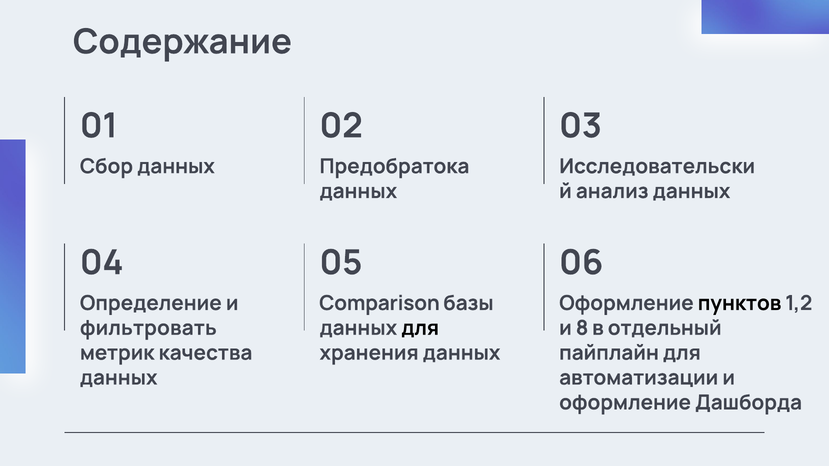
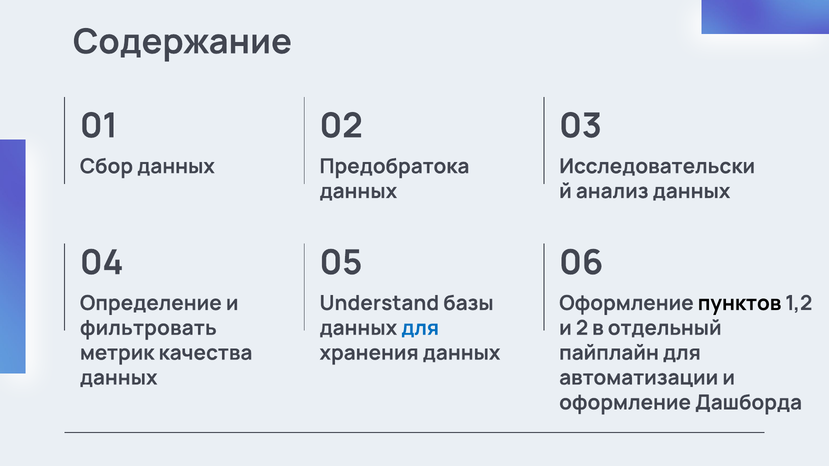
Comparison: Comparison -> Understand
для at (420, 328) colour: black -> blue
8: 8 -> 2
